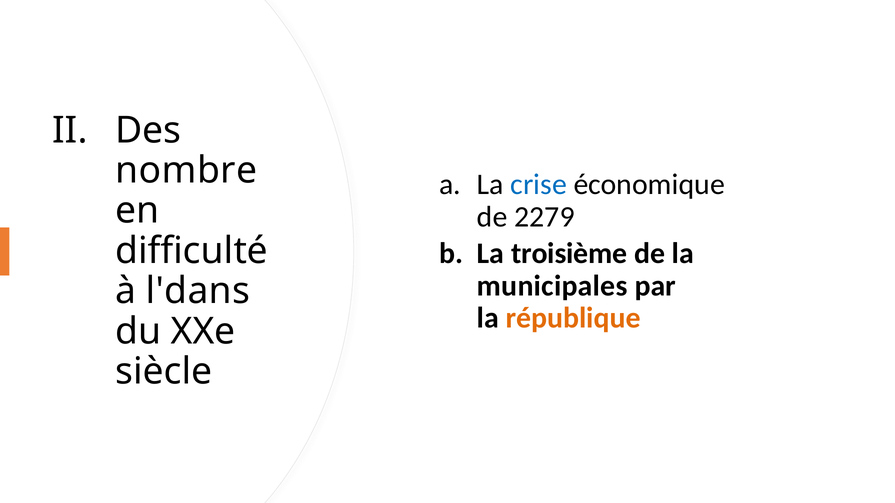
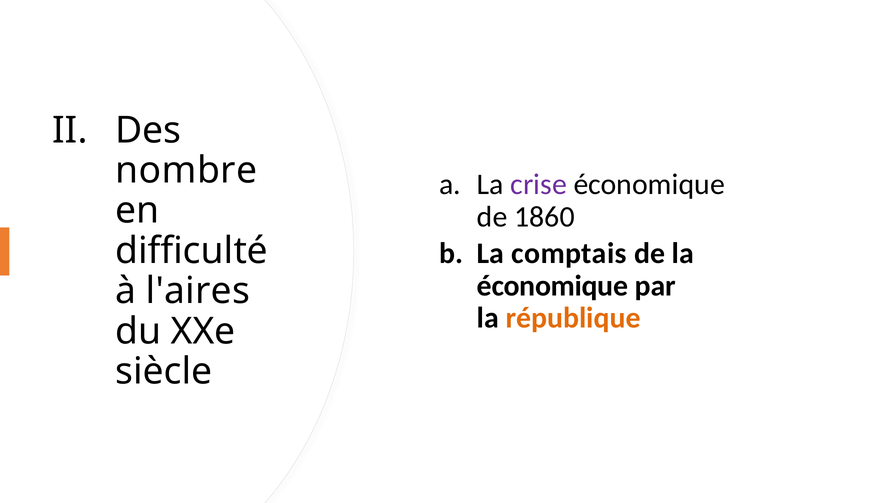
crise colour: blue -> purple
2279: 2279 -> 1860
troisième: troisième -> comptais
municipales at (552, 286): municipales -> économique
l'dans: l'dans -> l'aires
